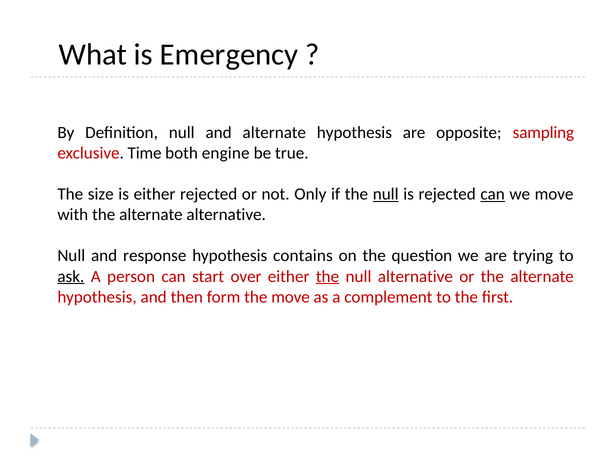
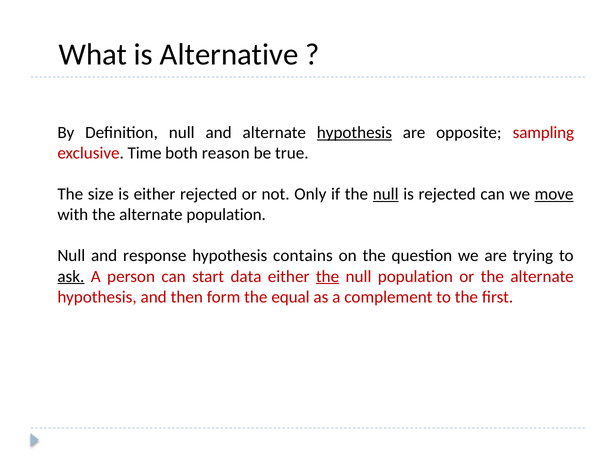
Emergency: Emergency -> Alternative
hypothesis at (354, 133) underline: none -> present
engine: engine -> reason
can at (493, 194) underline: present -> none
move at (554, 194) underline: none -> present
alternate alternative: alternative -> population
over: over -> data
null alternative: alternative -> population
the move: move -> equal
